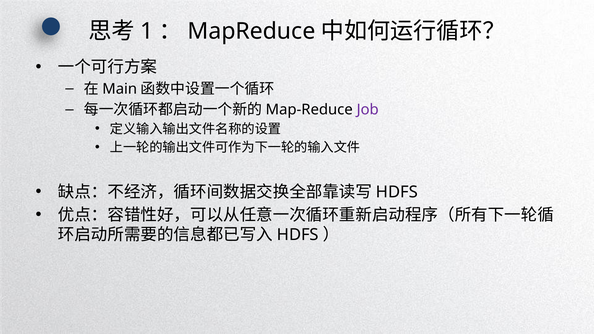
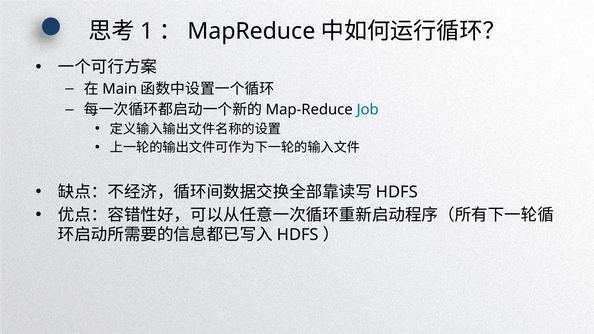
Job colour: purple -> blue
